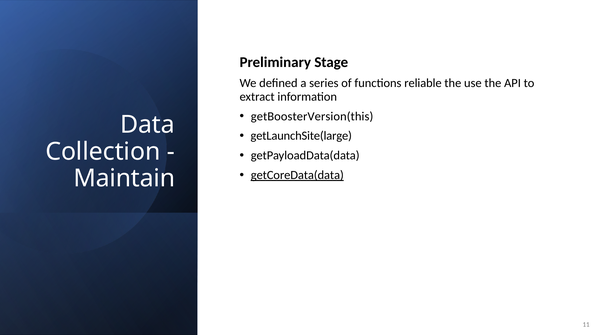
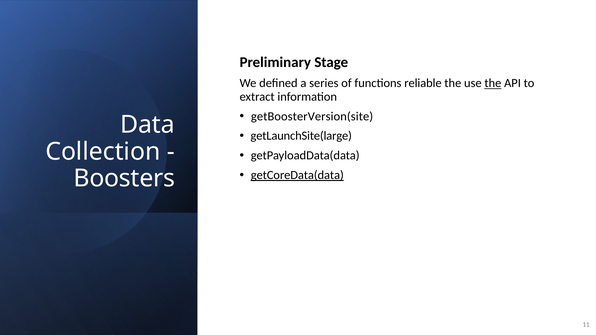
the at (493, 83) underline: none -> present
getBoosterVersion(this: getBoosterVersion(this -> getBoosterVersion(site
Maintain: Maintain -> Boosters
